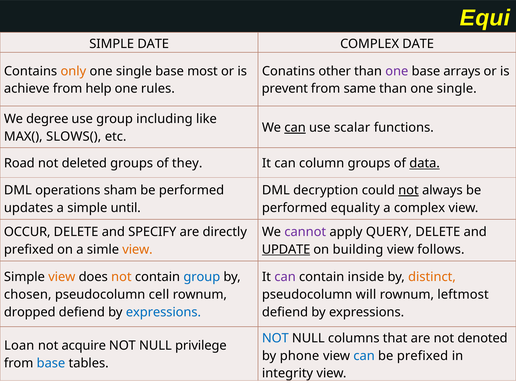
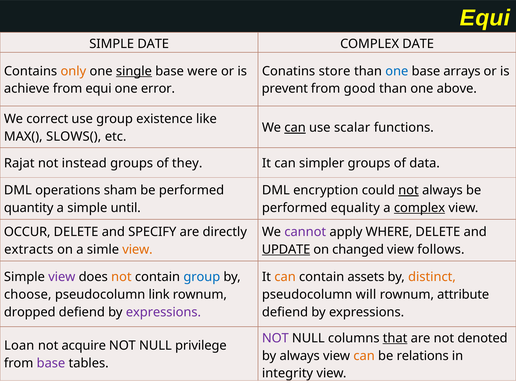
single at (134, 71) underline: none -> present
most: most -> were
other: other -> store
one at (397, 71) colour: purple -> blue
from help: help -> equi
rules: rules -> error
same: same -> good
than one single: single -> above
degree: degree -> correct
including: including -> existence
Road: Road -> Rajat
deleted: deleted -> instead
column: column -> simpler
data underline: present -> none
decryption: decryption -> encryption
updates: updates -> quantity
complex at (420, 208) underline: none -> present
QUERY: QUERY -> WHERE
prefixed at (29, 250): prefixed -> extracts
building: building -> changed
view at (62, 277) colour: orange -> purple
can at (285, 277) colour: purple -> orange
inside: inside -> assets
chosen: chosen -> choose
cell: cell -> link
leftmost: leftmost -> attribute
expressions at (163, 312) colour: blue -> purple
NOT at (275, 338) colour: blue -> purple
that underline: none -> present
by phone: phone -> always
can at (364, 356) colour: blue -> orange
be prefixed: prefixed -> relations
base at (51, 363) colour: blue -> purple
